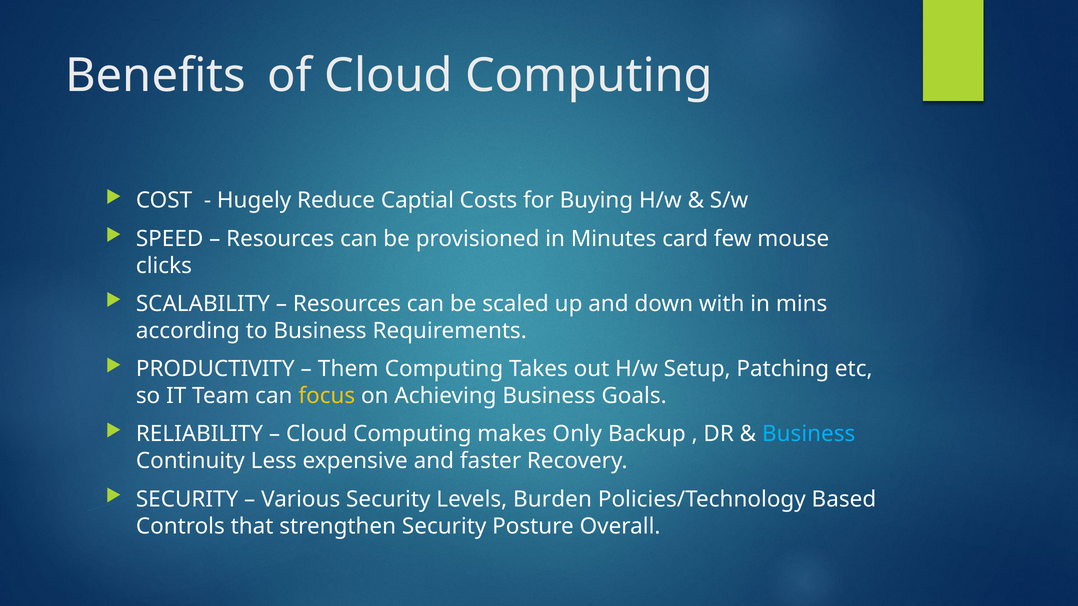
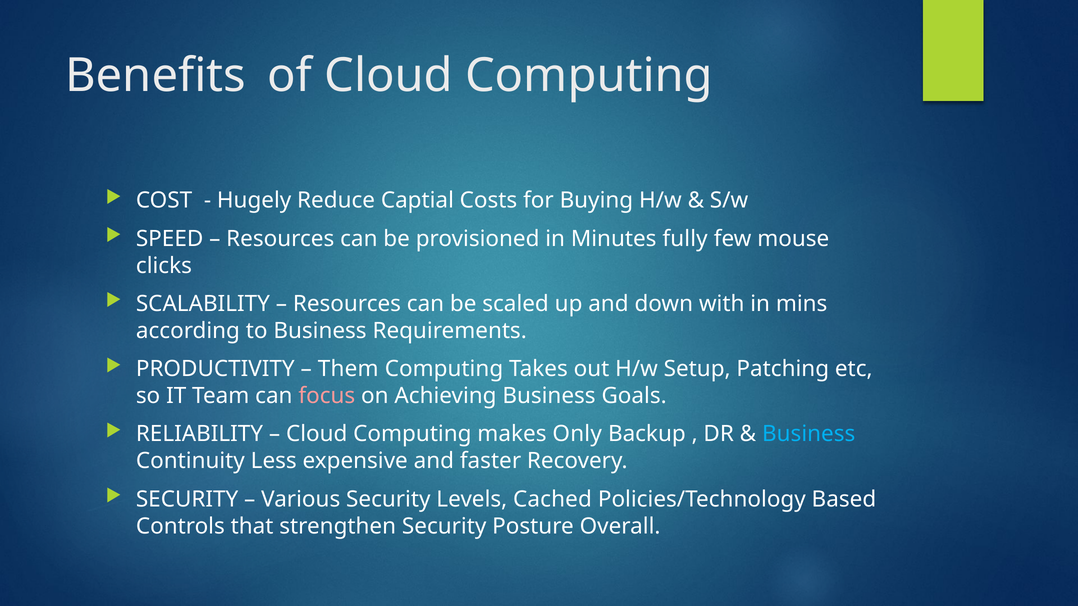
card: card -> fully
focus colour: yellow -> pink
Burden: Burden -> Cached
